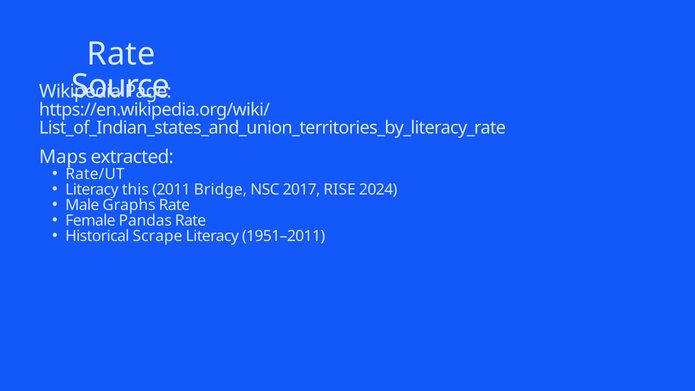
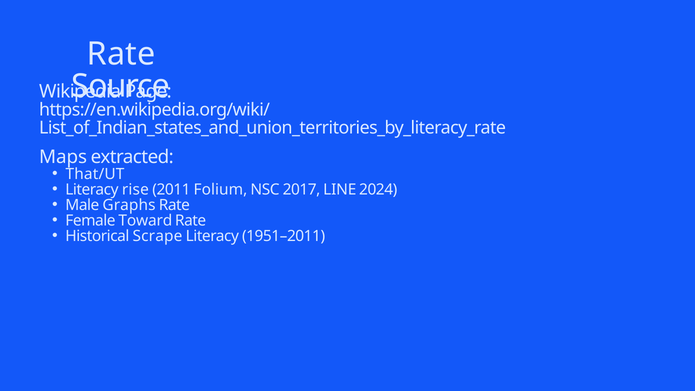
Rate/UT: Rate/UT -> That/UT
this: this -> rise
Bridge: Bridge -> Folium
RISE: RISE -> LINE
Pandas: Pandas -> Toward
